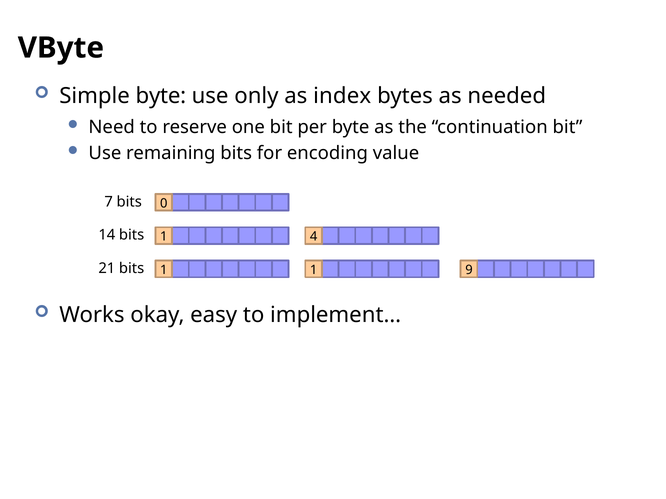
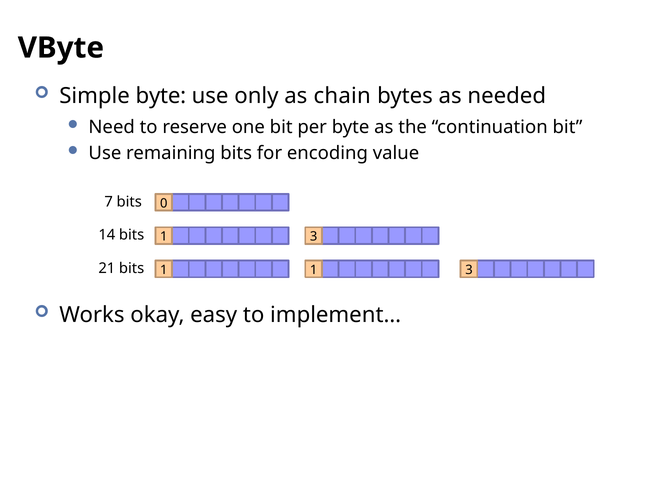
index: index -> chain
4 at (314, 237): 4 -> 3
1 1 9: 9 -> 3
